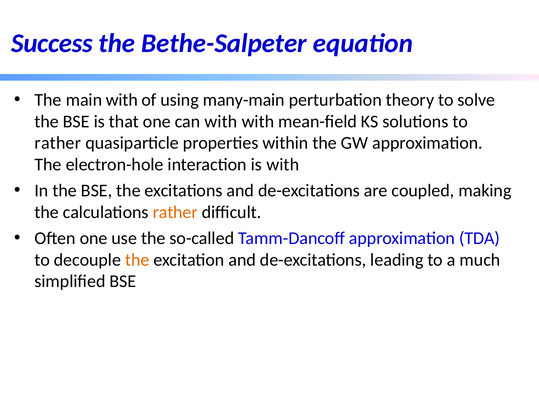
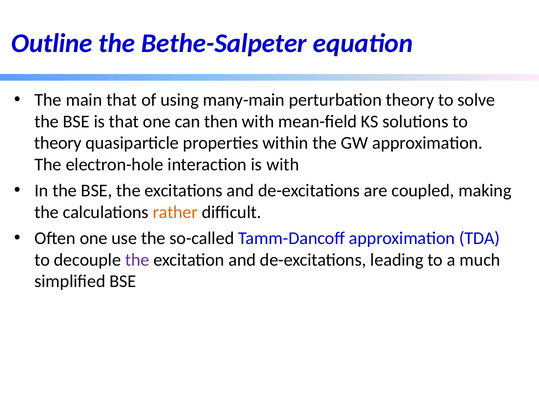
Success: Success -> Outline
main with: with -> that
can with: with -> then
rather at (58, 143): rather -> theory
the at (137, 260) colour: orange -> purple
